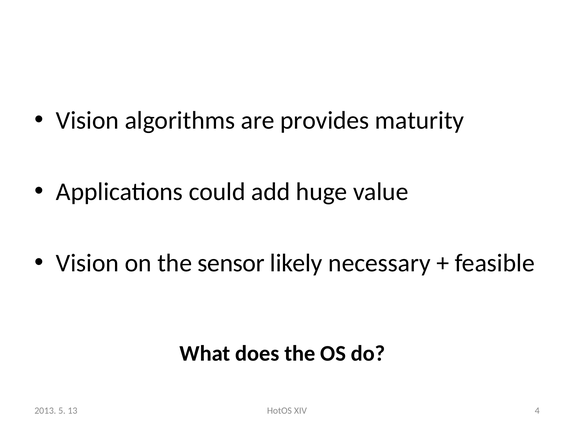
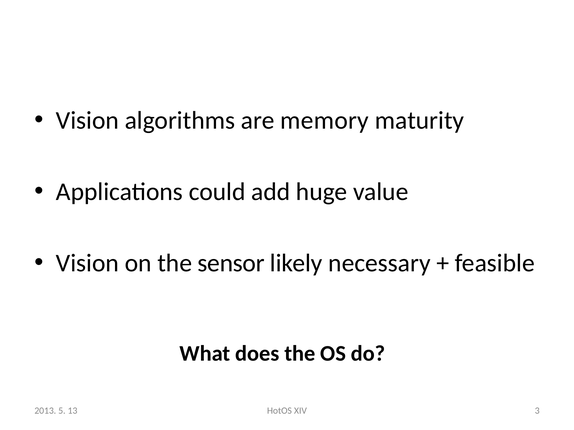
provides: provides -> memory
4: 4 -> 3
